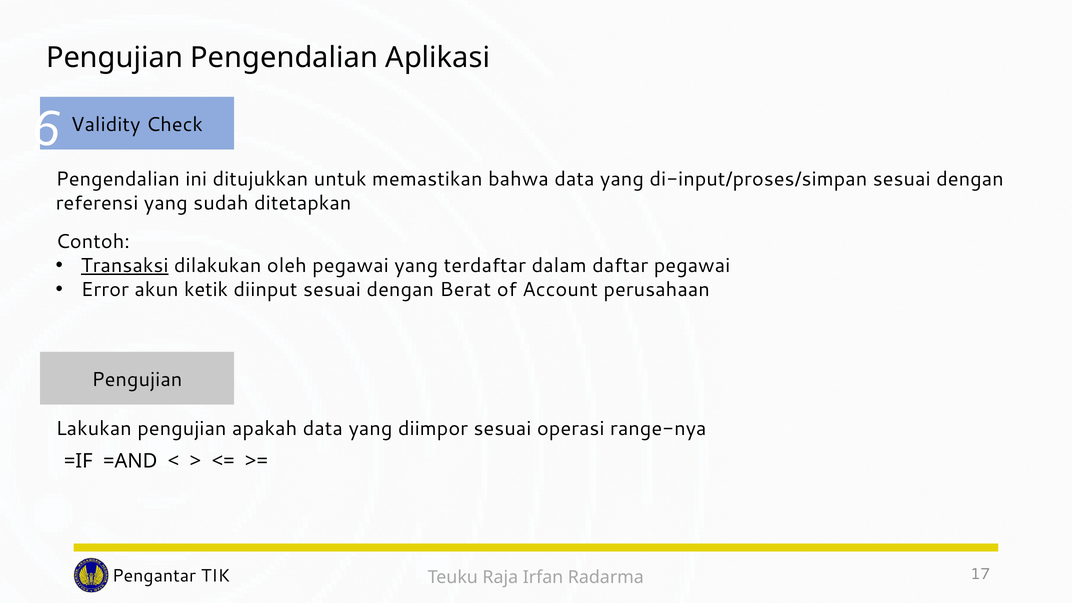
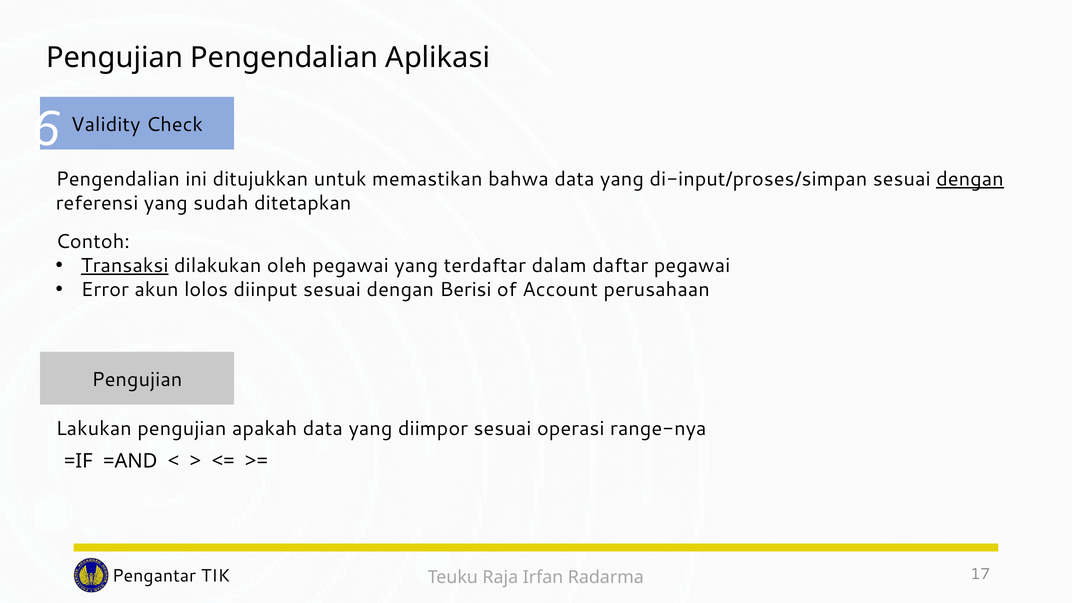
dengan at (970, 179) underline: none -> present
ketik: ketik -> lolos
Berat: Berat -> Berisi
